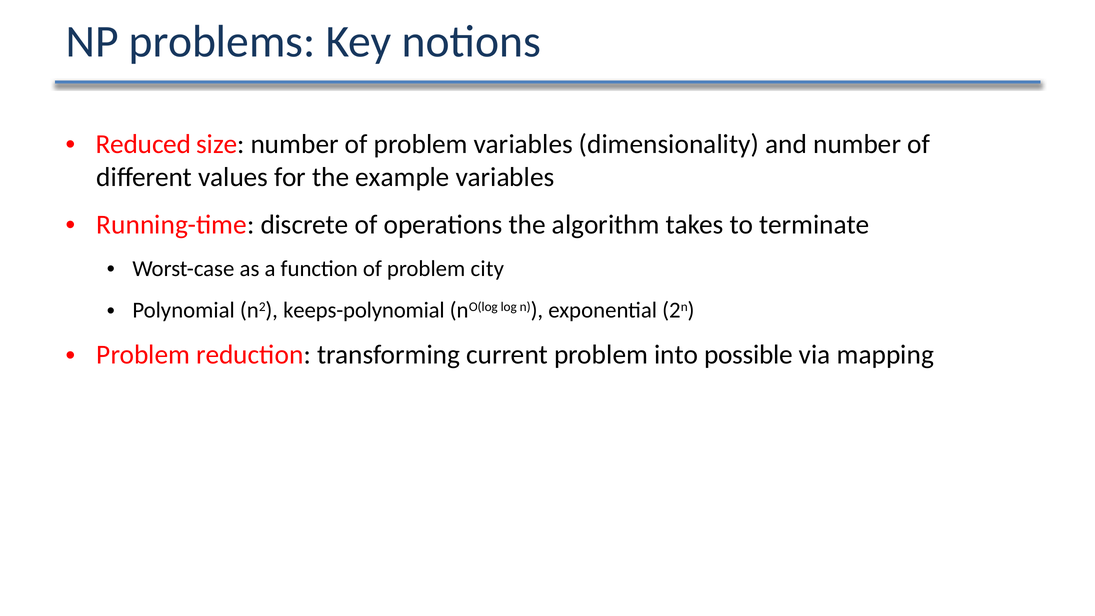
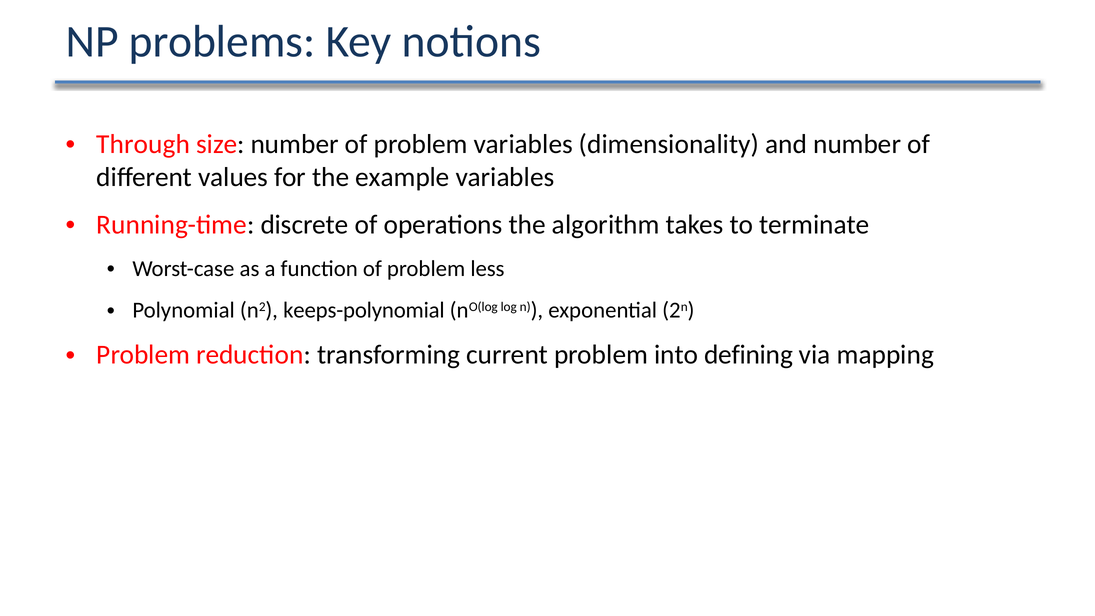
Reduced: Reduced -> Through
city: city -> less
possible: possible -> defining
